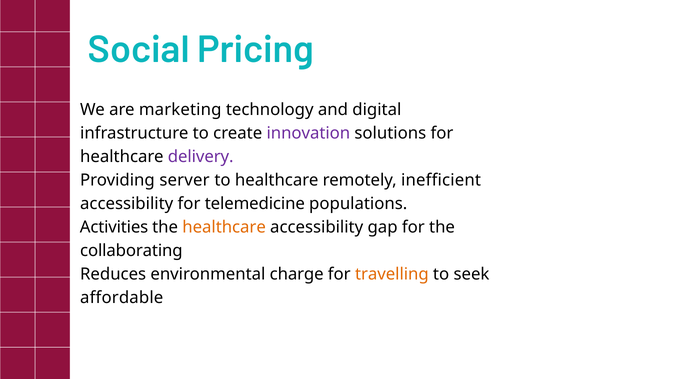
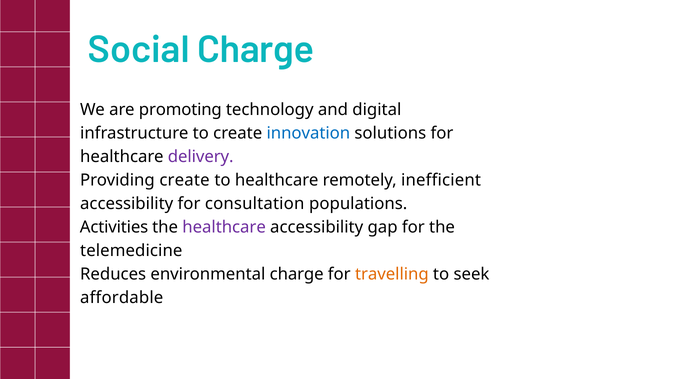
Social Pricing: Pricing -> Charge
marketing: marketing -> promoting
innovation colour: purple -> blue
Providing server: server -> create
telemedicine: telemedicine -> consultation
healthcare at (224, 227) colour: orange -> purple
collaborating: collaborating -> telemedicine
